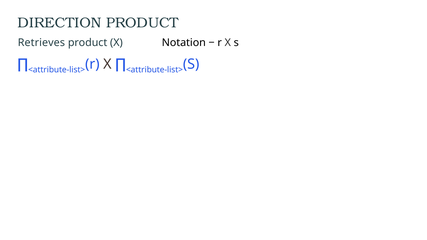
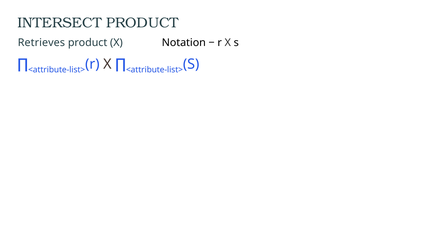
DIRECTION: DIRECTION -> INTERSECT
